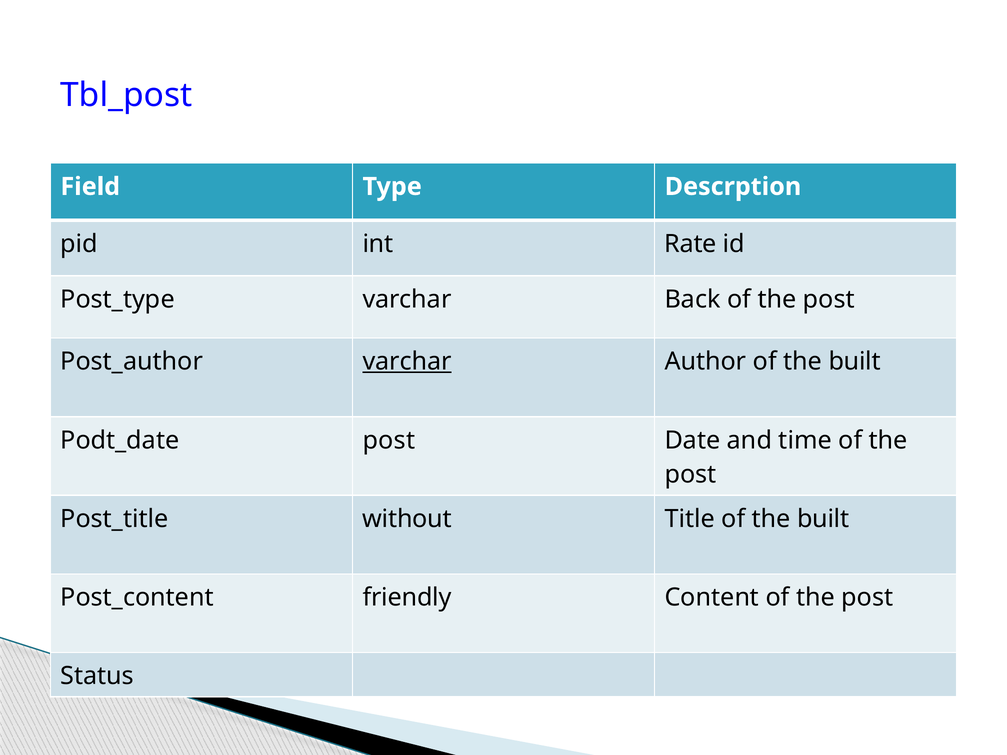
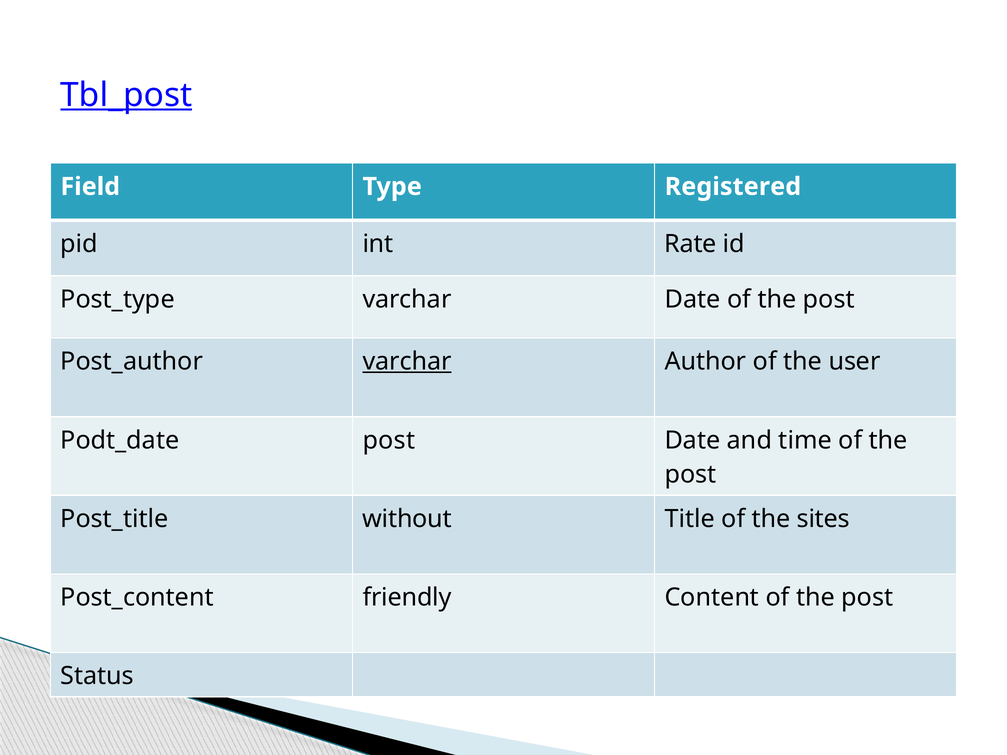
Tbl_post underline: none -> present
Descrption: Descrption -> Registered
varchar Back: Back -> Date
Author of the built: built -> user
Title of the built: built -> sites
